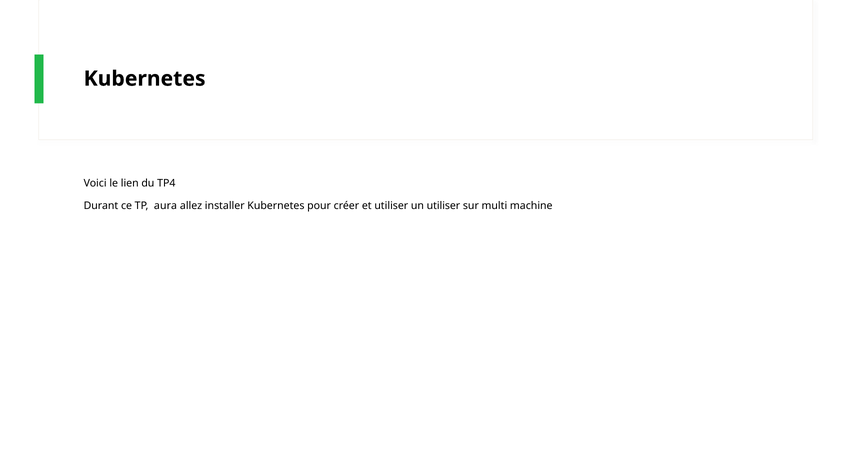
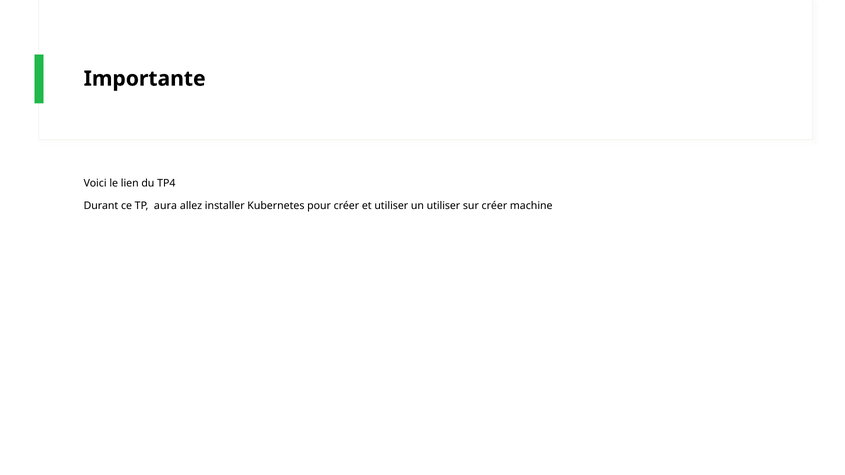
Kubernetes at (145, 79): Kubernetes -> Importante
sur multi: multi -> créer
